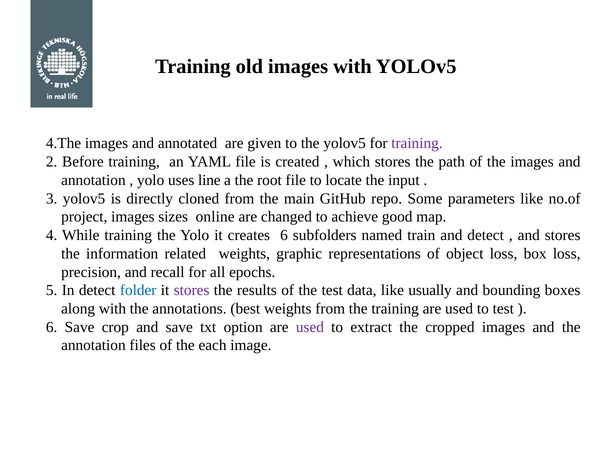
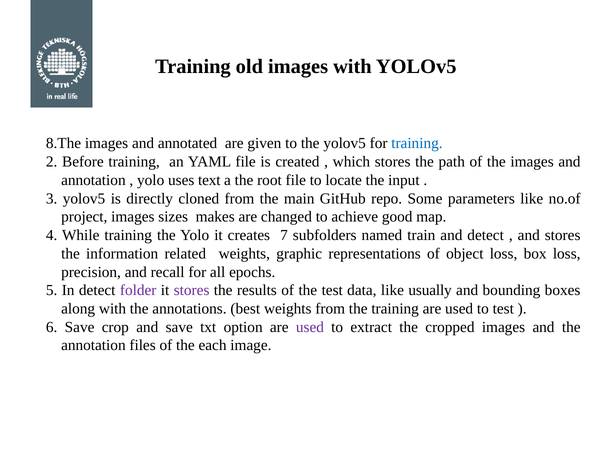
4.The: 4.The -> 8.The
training at (417, 143) colour: purple -> blue
line: line -> text
online: online -> makes
creates 6: 6 -> 7
folder colour: blue -> purple
